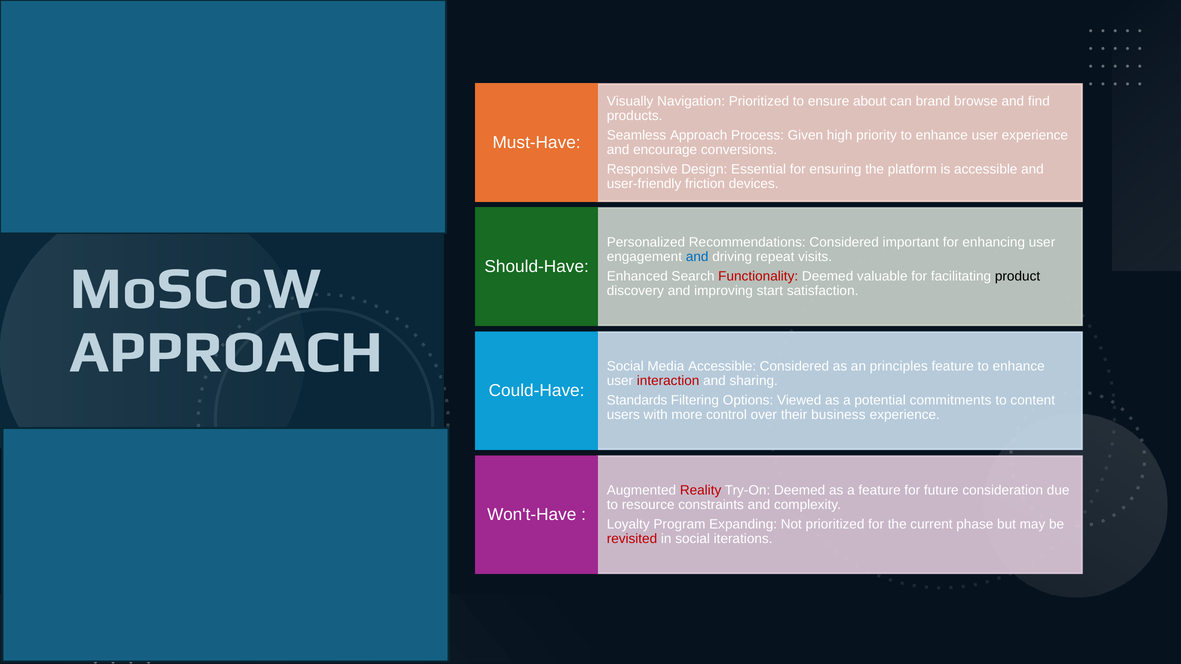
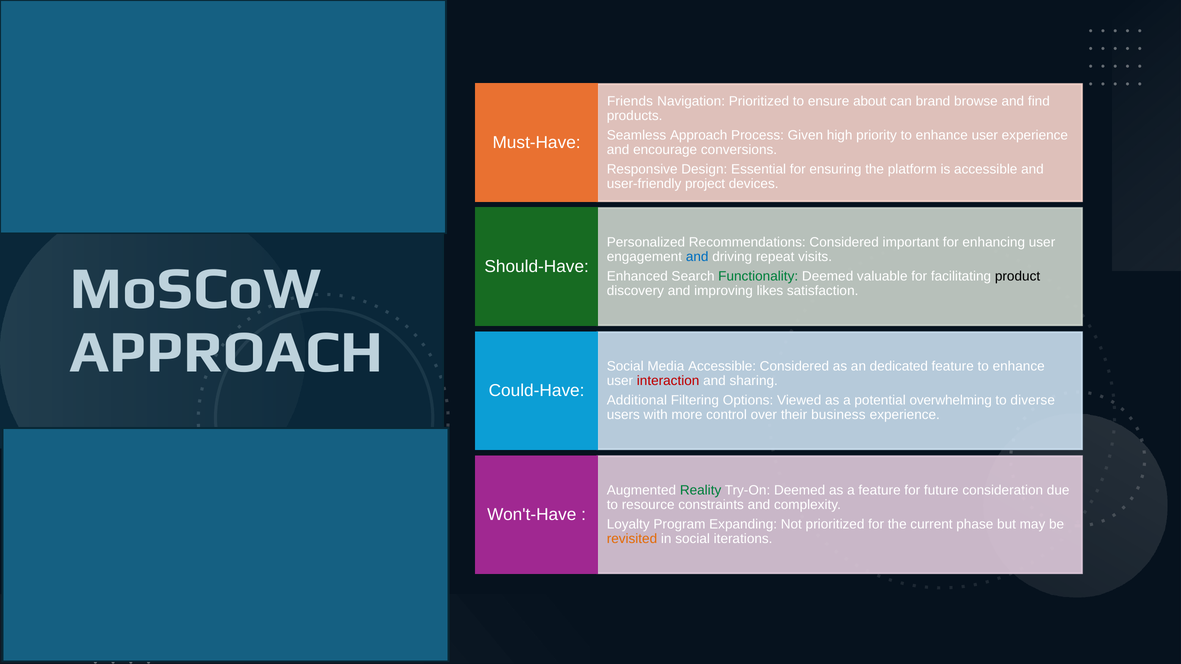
Visually: Visually -> Friends
friction: friction -> project
Functionality colour: red -> green
start: start -> likes
principles: principles -> dedicated
Standards: Standards -> Additional
commitments: commitments -> overwhelming
content: content -> diverse
Reality colour: red -> green
revisited colour: red -> orange
